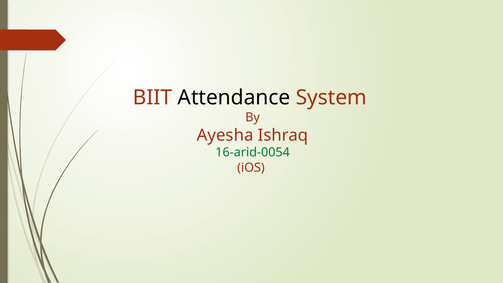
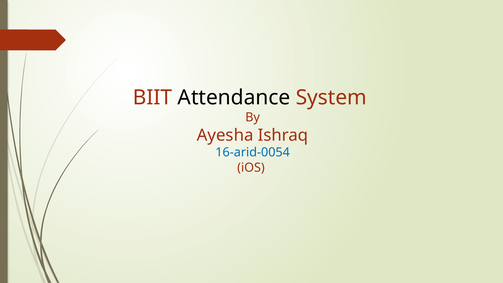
16-arid-0054 colour: green -> blue
